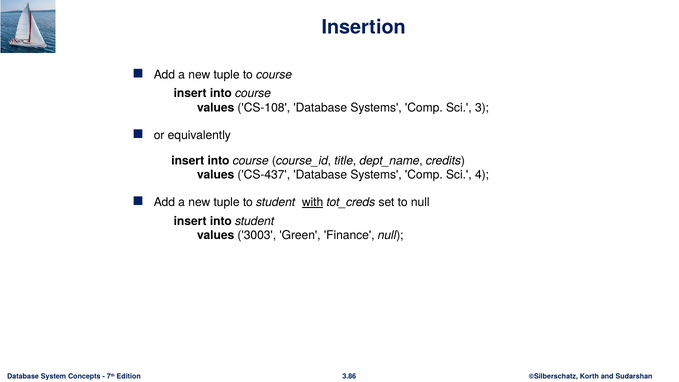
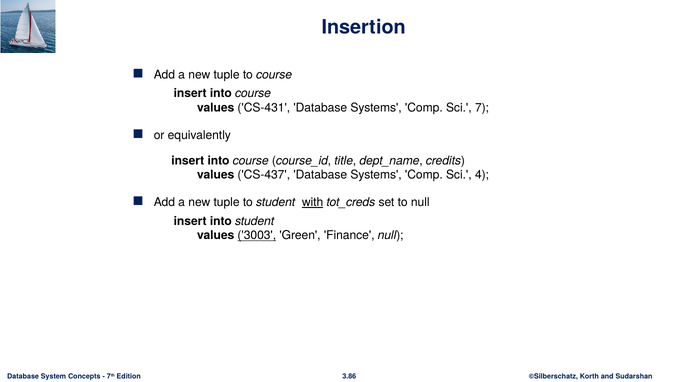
CS-108: CS-108 -> CS-431
3: 3 -> 7
3003 underline: none -> present
